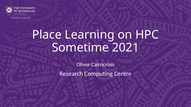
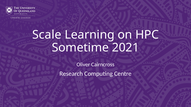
Place: Place -> Scale
